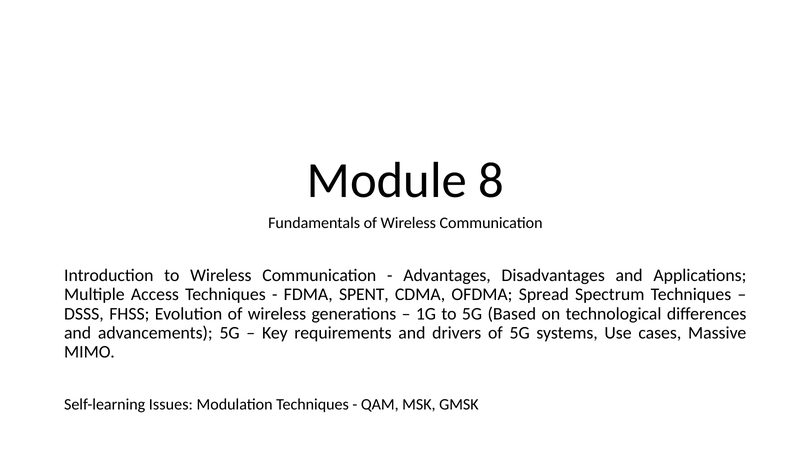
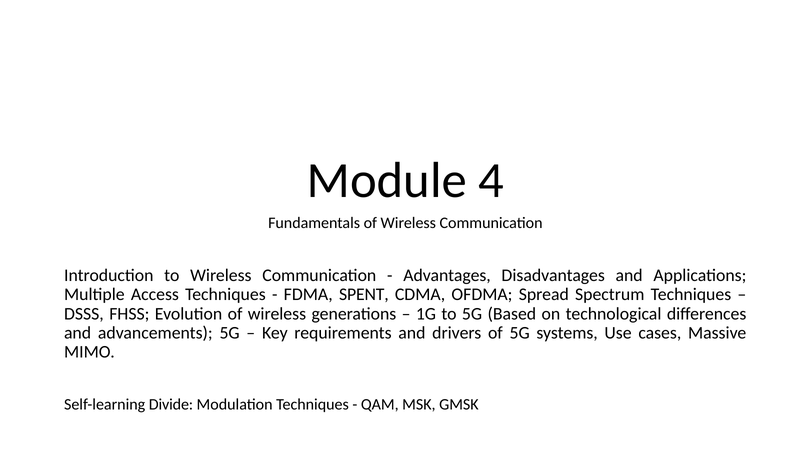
8: 8 -> 4
Issues: Issues -> Divide
